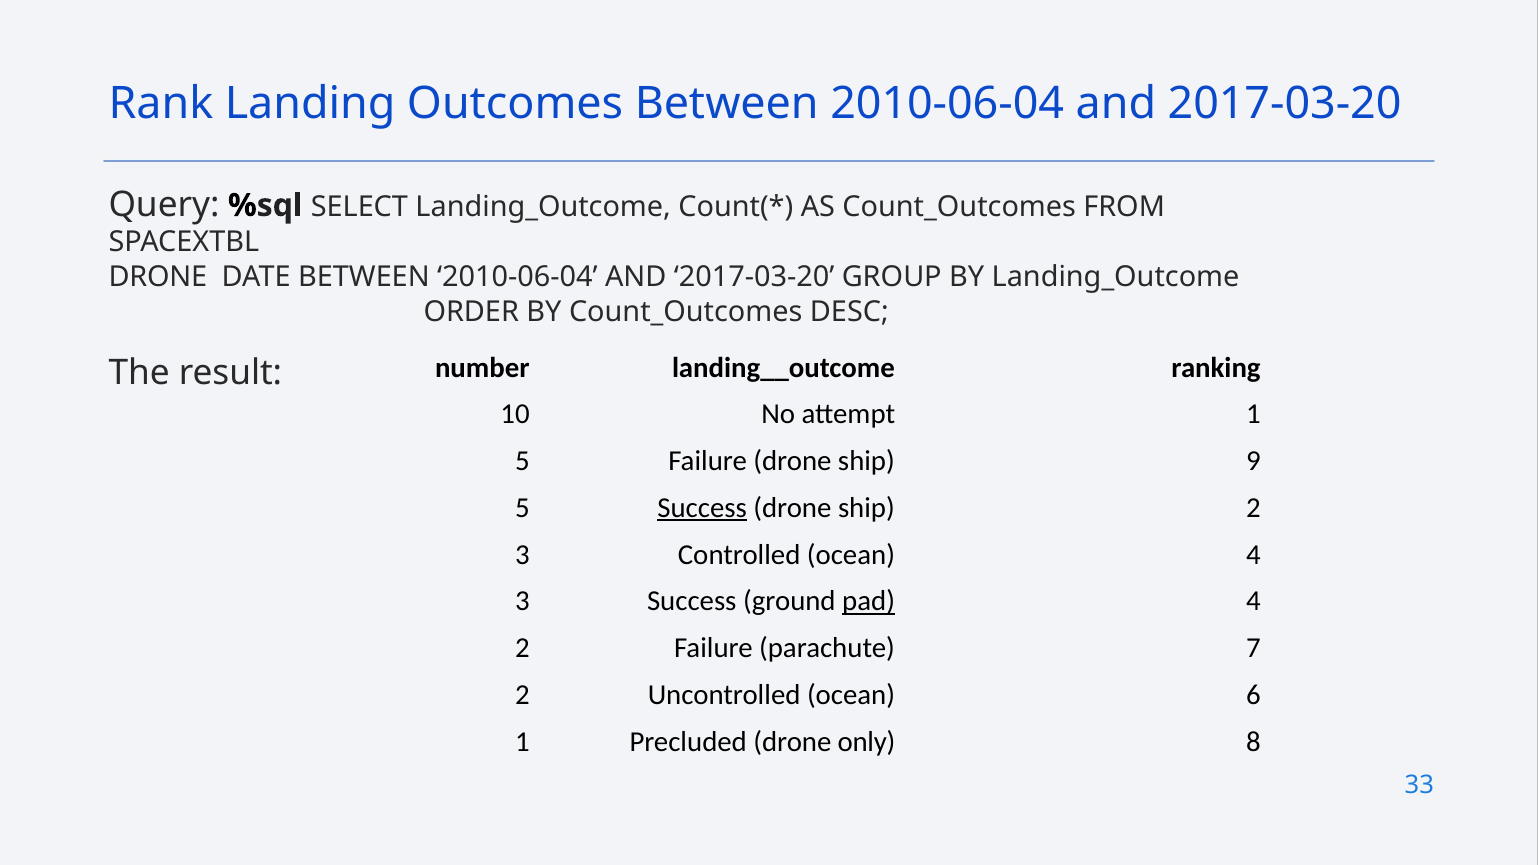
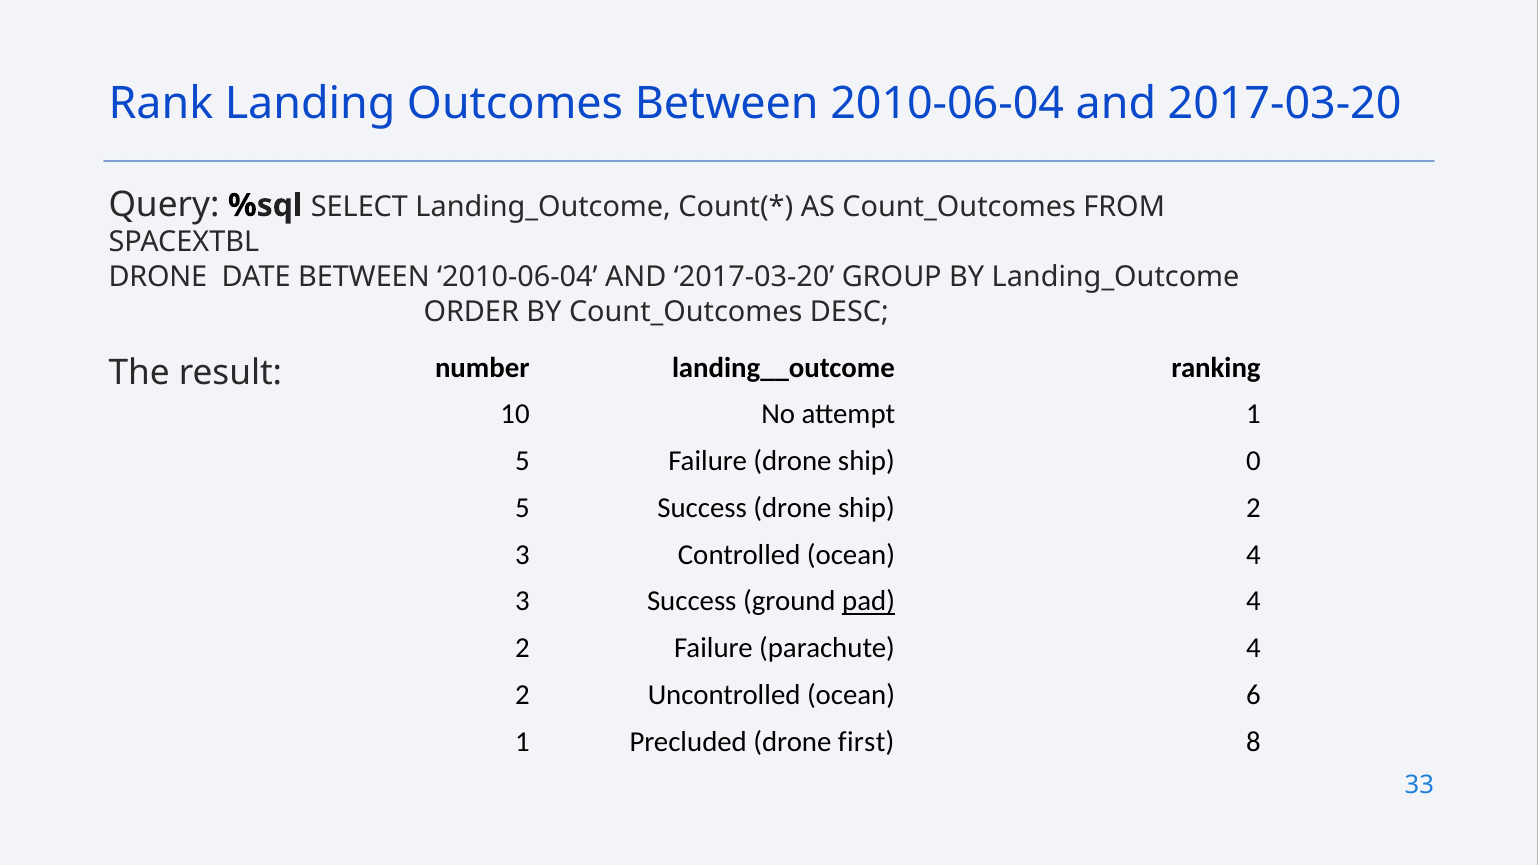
9: 9 -> 0
Success at (702, 508) underline: present -> none
parachute 7: 7 -> 4
only: only -> first
